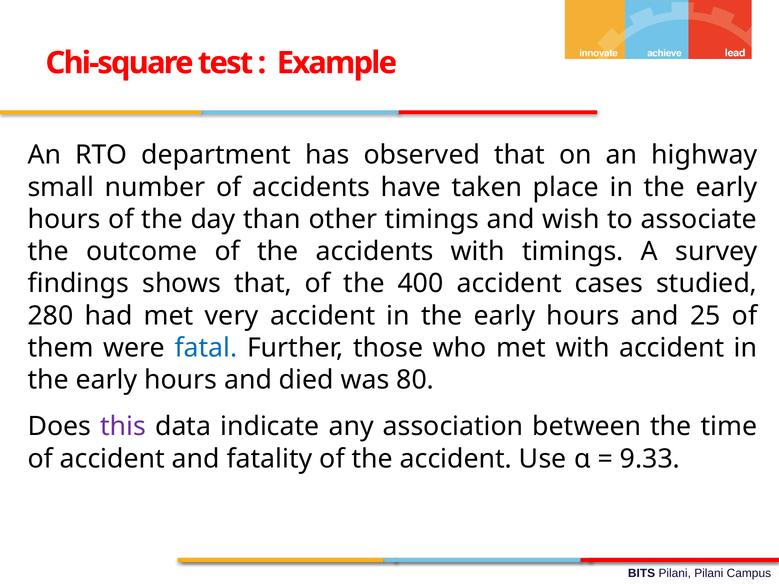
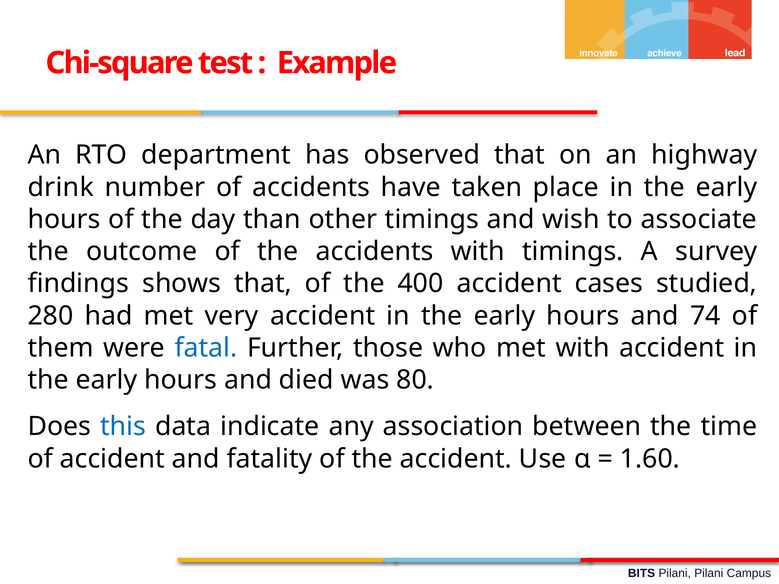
small: small -> drink
25: 25 -> 74
this colour: purple -> blue
9.33: 9.33 -> 1.60
